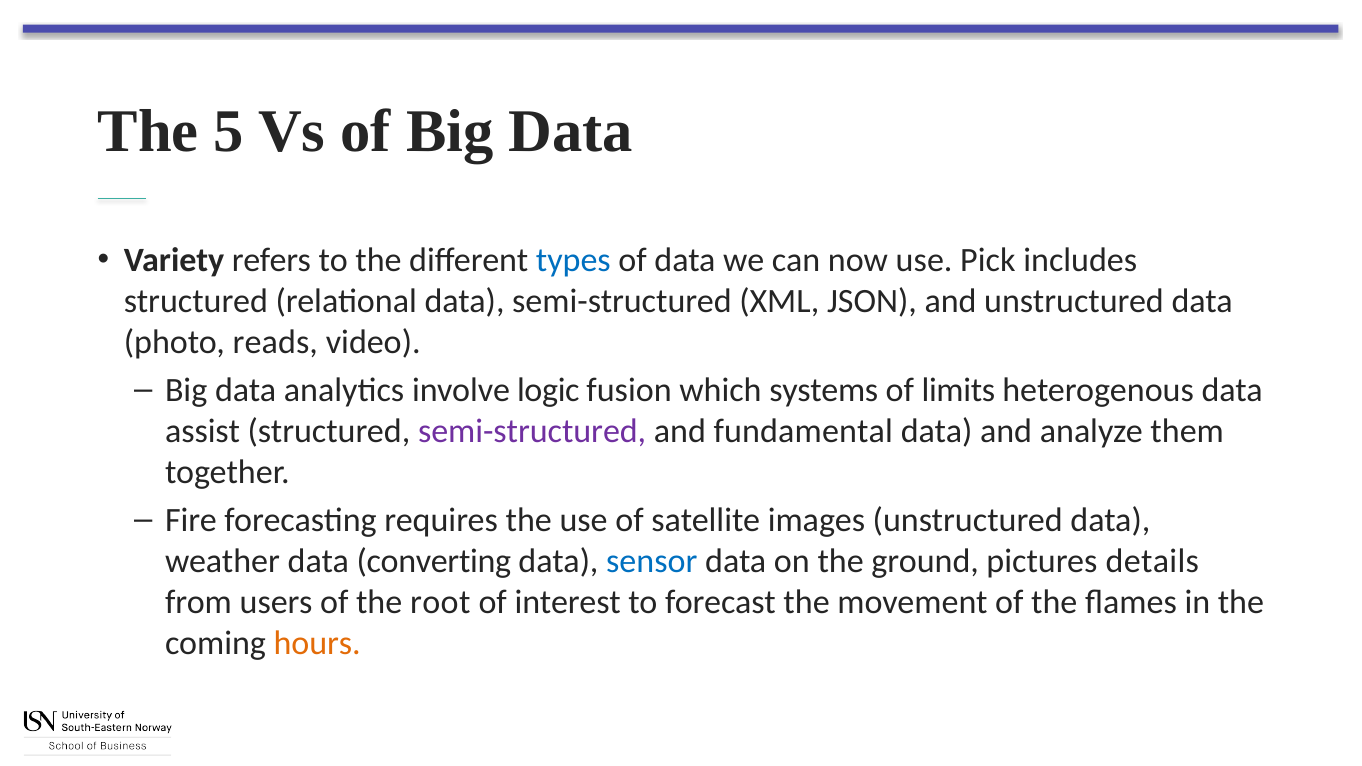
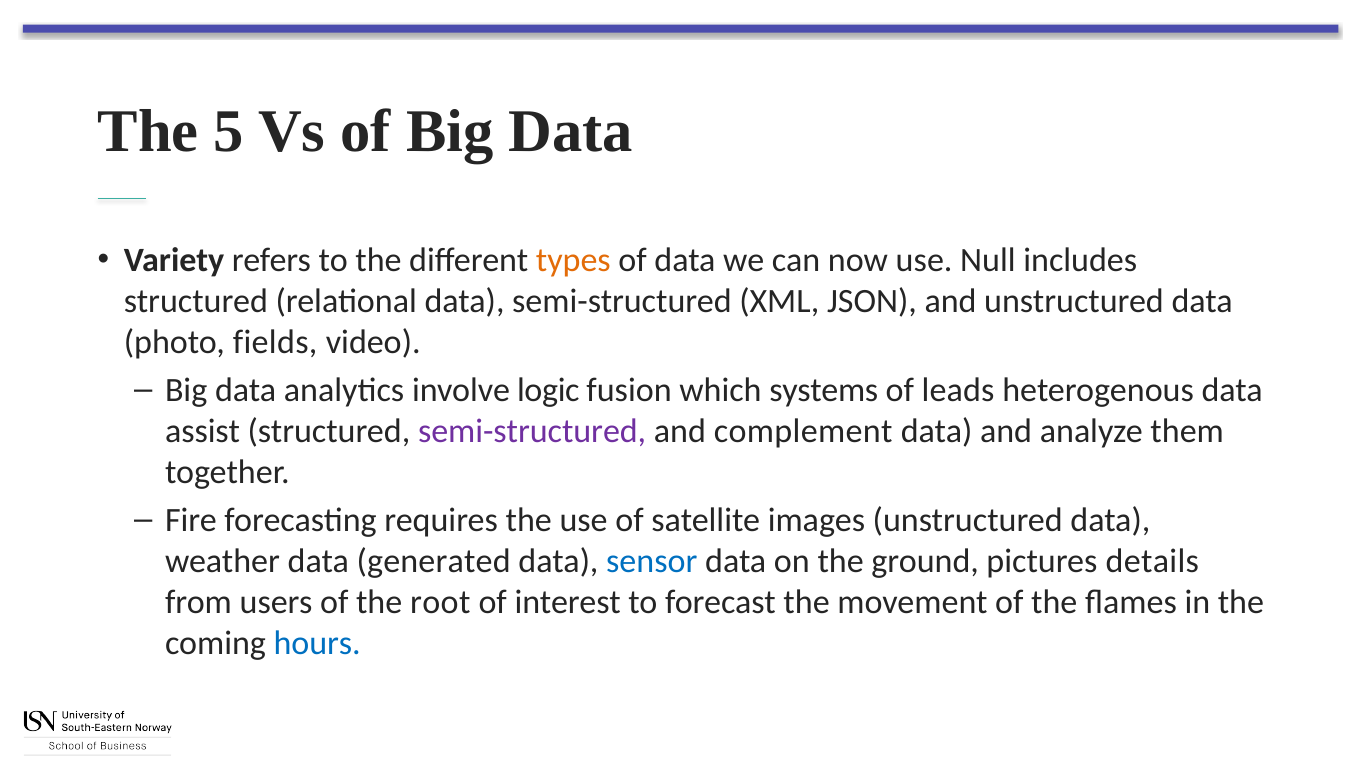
types colour: blue -> orange
Pick: Pick -> Null
reads: reads -> fields
limits: limits -> leads
fundamental: fundamental -> complement
converting: converting -> generated
hours colour: orange -> blue
